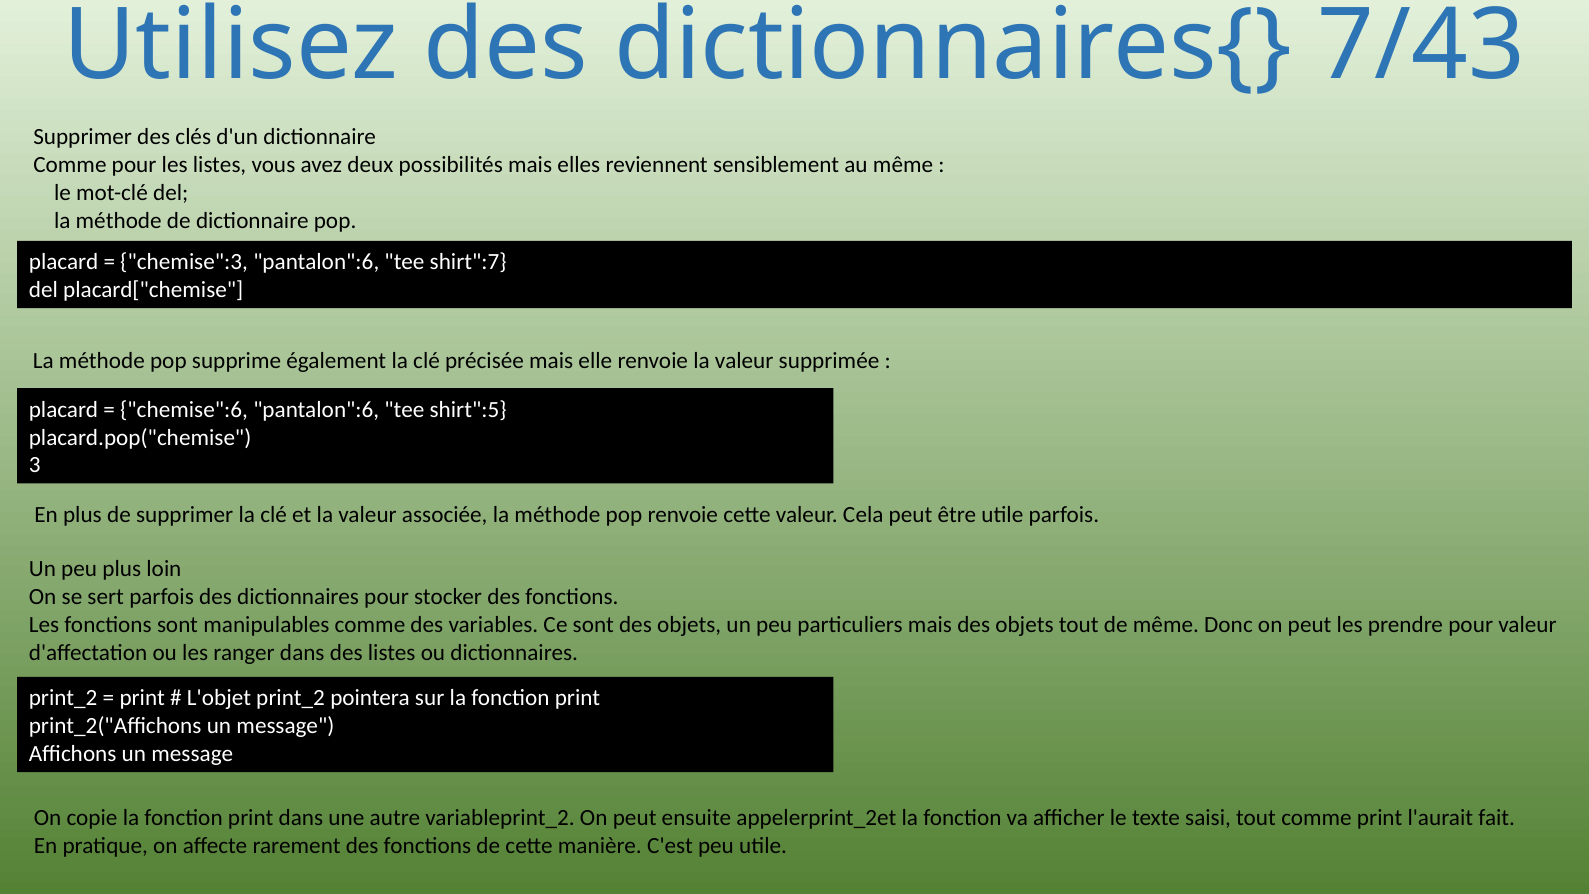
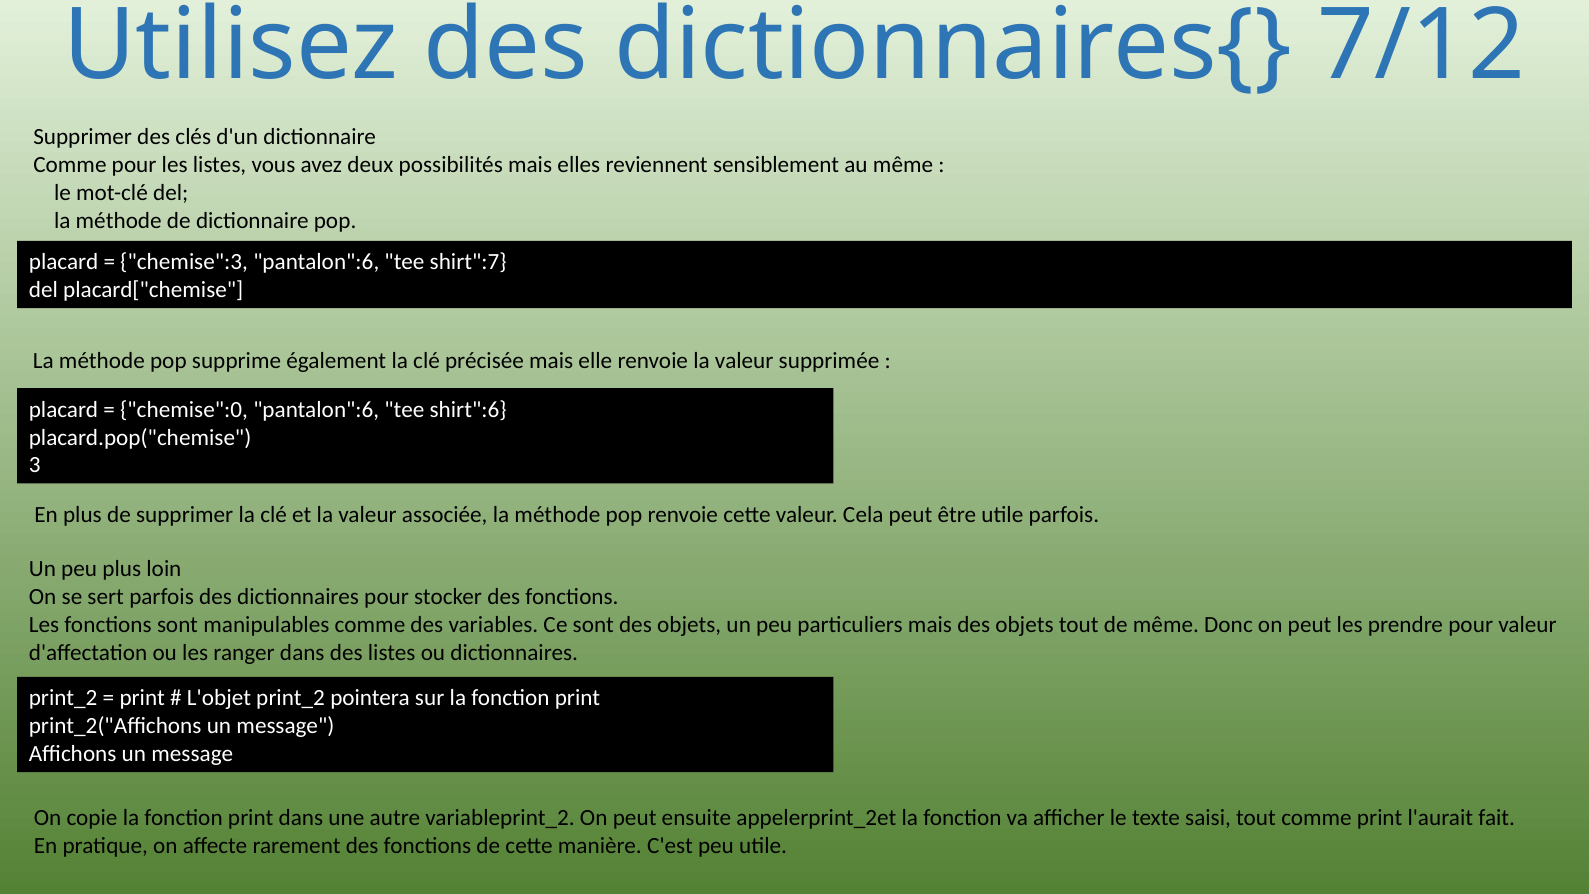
7/43: 7/43 -> 7/12
chemise":6: chemise":6 -> chemise":0
shirt":5: shirt":5 -> shirt":6
